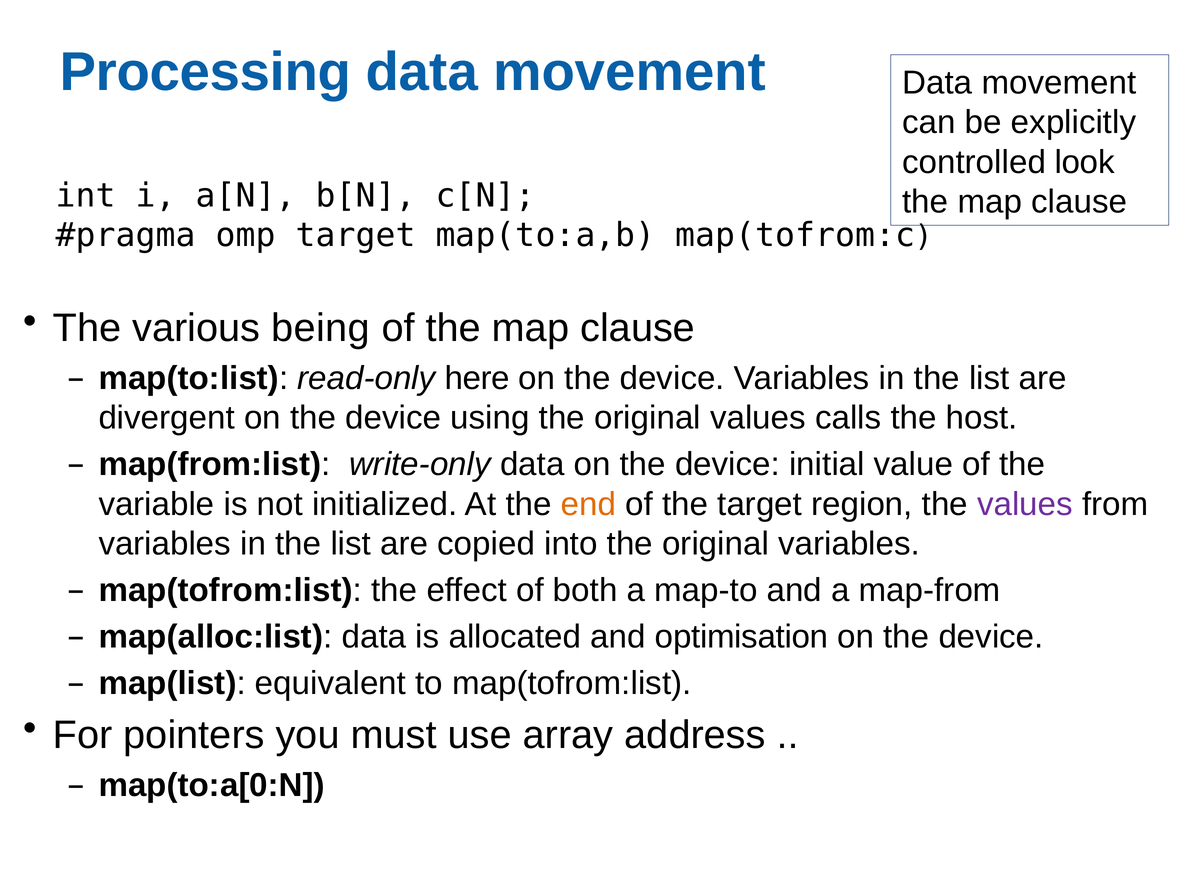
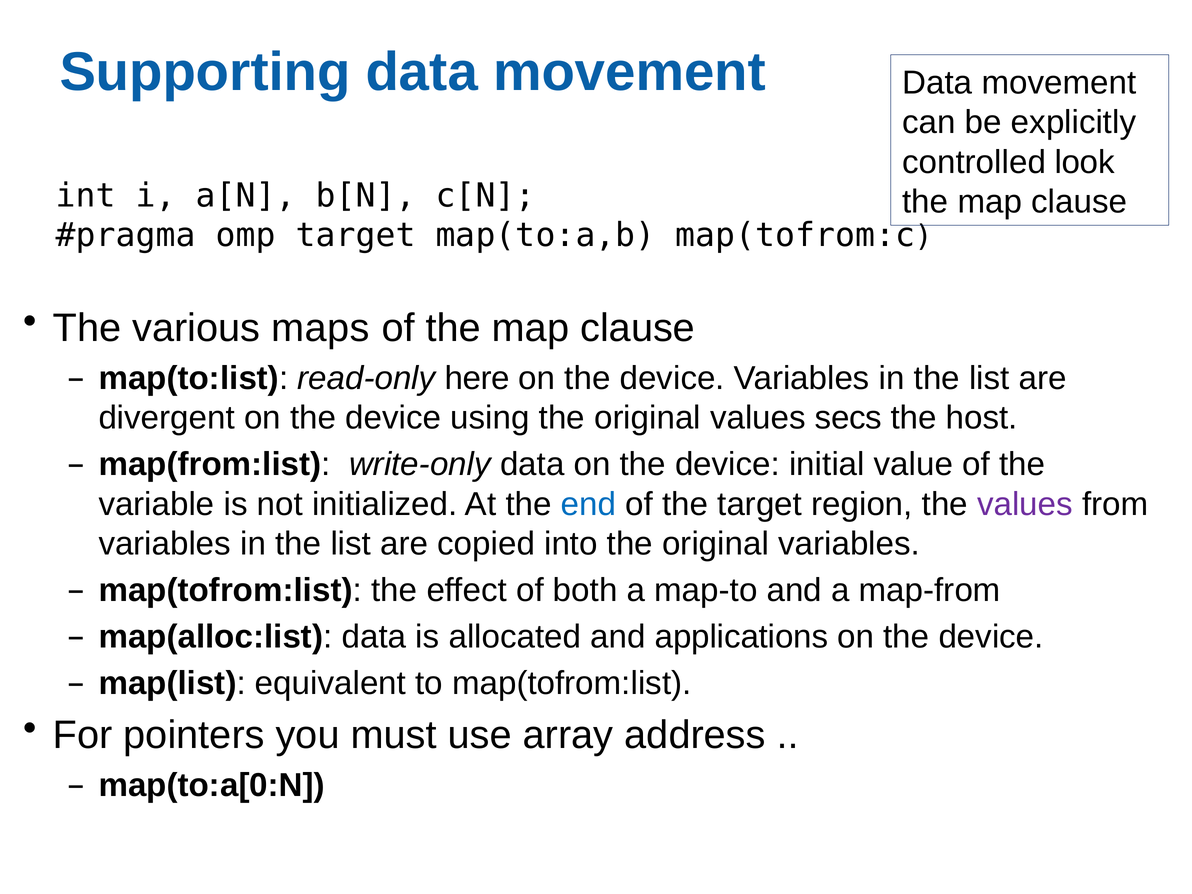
Processing: Processing -> Supporting
being: being -> maps
calls: calls -> secs
end colour: orange -> blue
optimisation: optimisation -> applications
